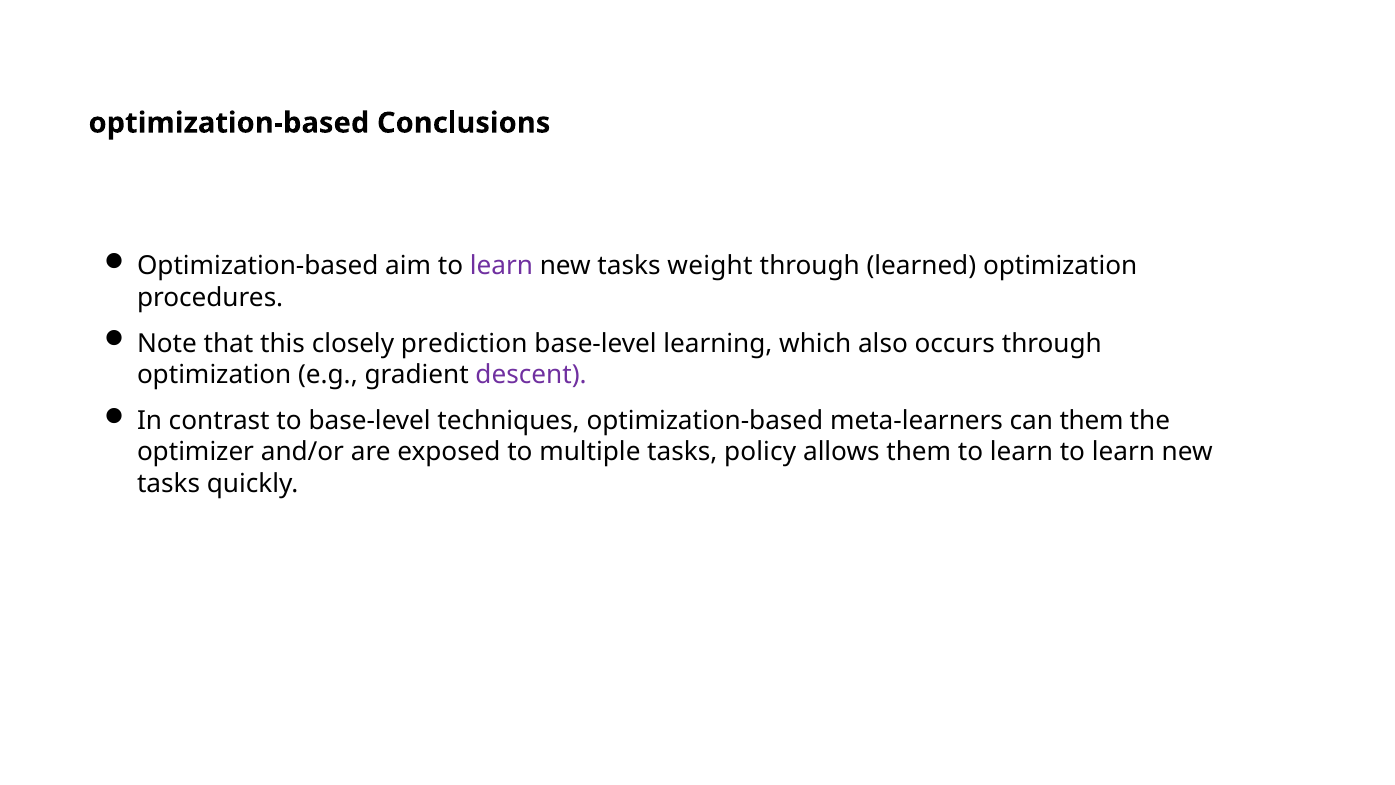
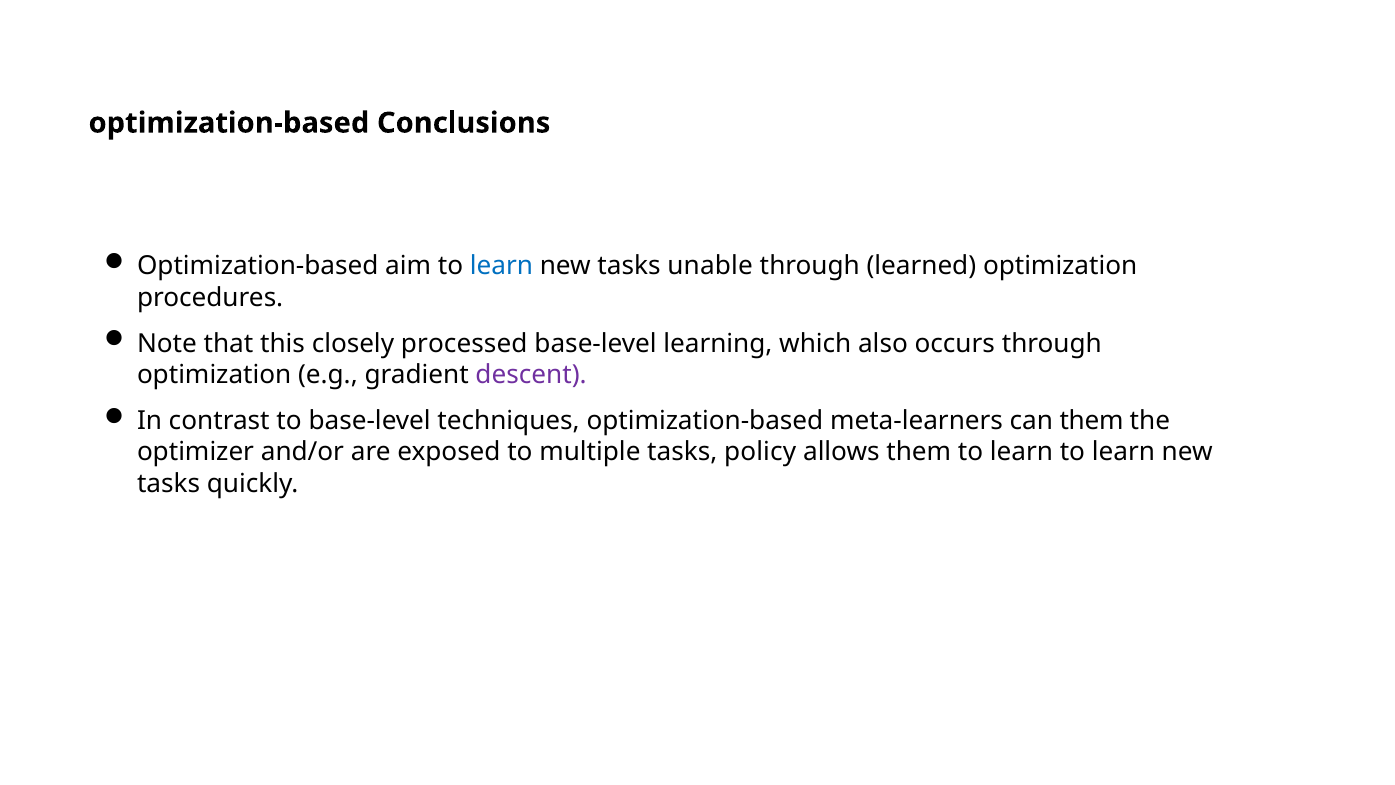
learn at (501, 266) colour: purple -> blue
weight: weight -> unable
prediction: prediction -> processed
